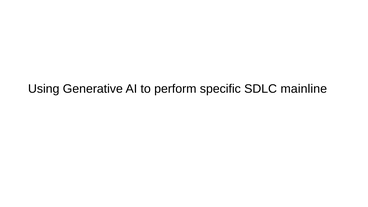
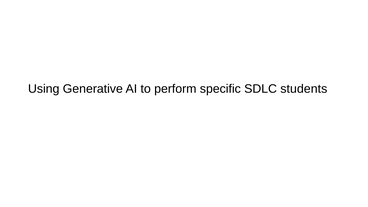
mainline: mainline -> students
